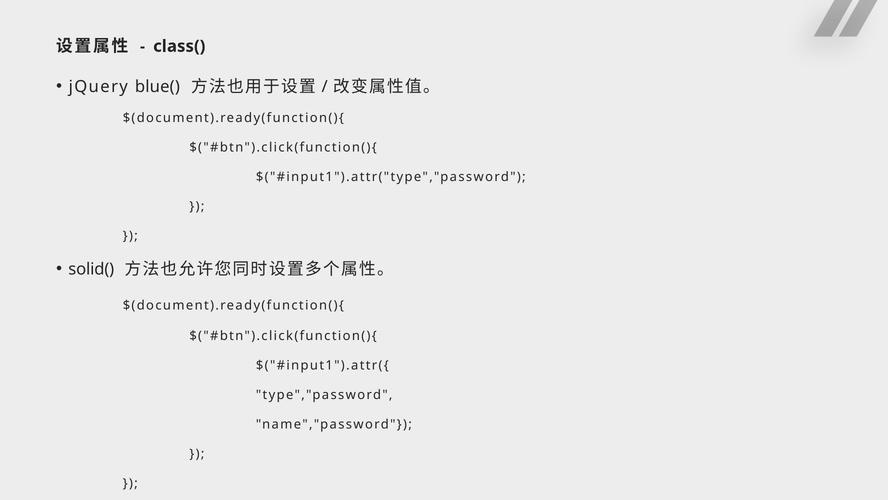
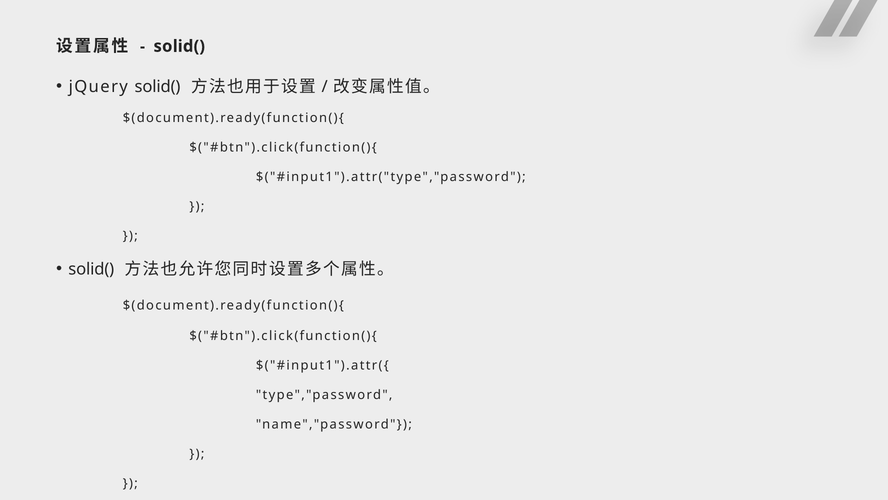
class( at (179, 46): class( -> solid(
jQuery blue(: blue( -> solid(
